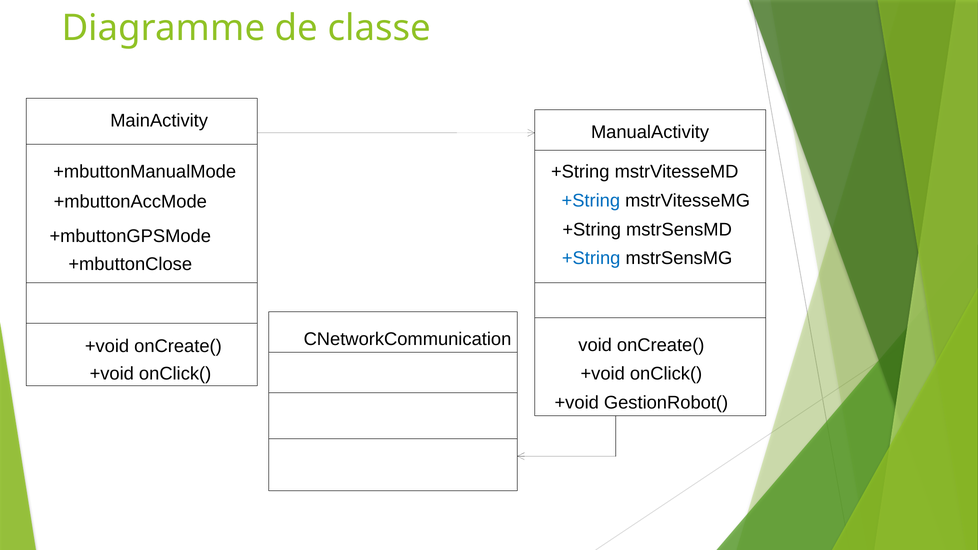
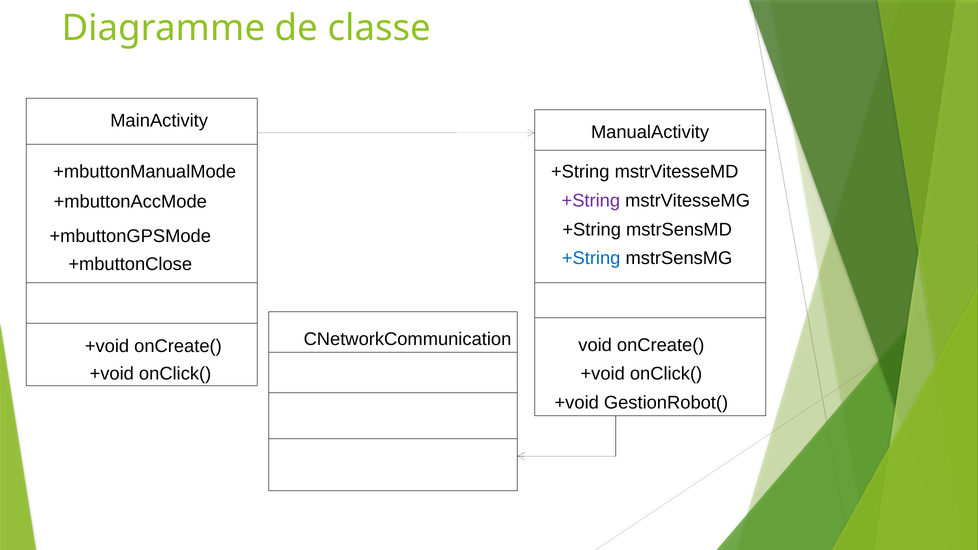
+String at (591, 201) colour: blue -> purple
